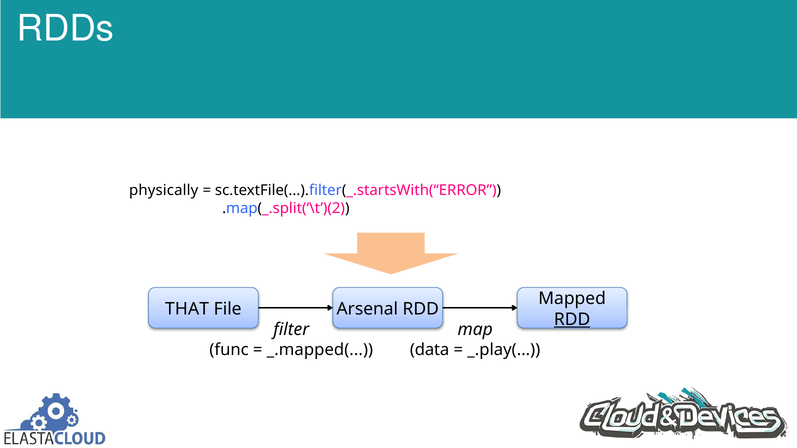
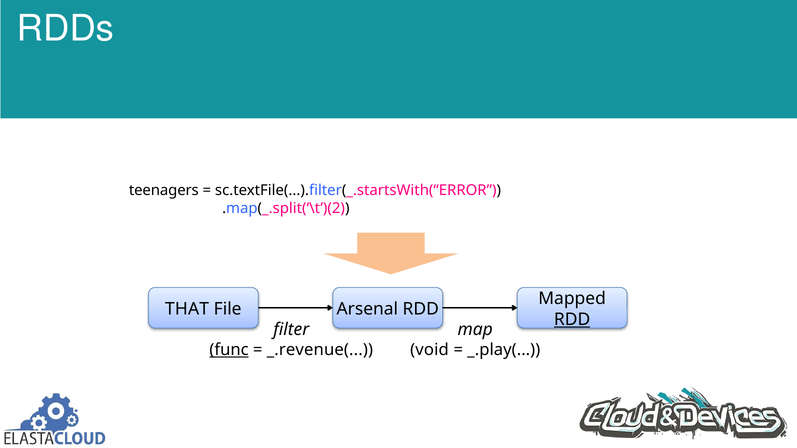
physically: physically -> teenagers
func underline: none -> present
_.mapped(: _.mapped( -> _.revenue(
data: data -> void
